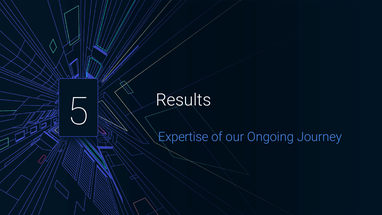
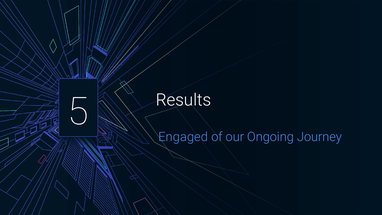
Expertise: Expertise -> Engaged
